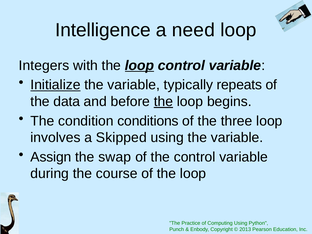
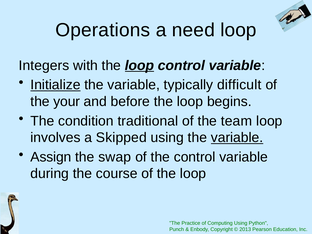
Intelligence: Intelligence -> Operations
repeats: repeats -> difficult
data: data -> your
the at (163, 102) underline: present -> none
conditions: conditions -> traditional
three: three -> team
variable at (237, 138) underline: none -> present
